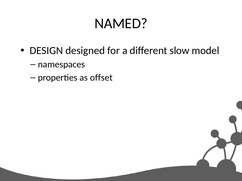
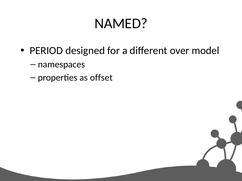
DESIGN: DESIGN -> PERIOD
slow: slow -> over
